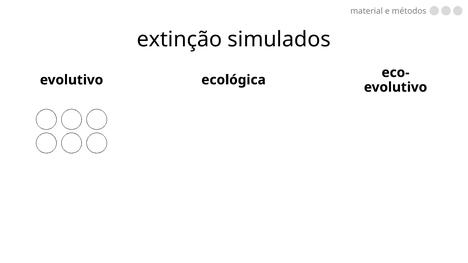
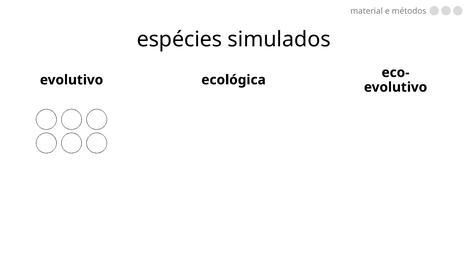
extinção: extinção -> espécies
